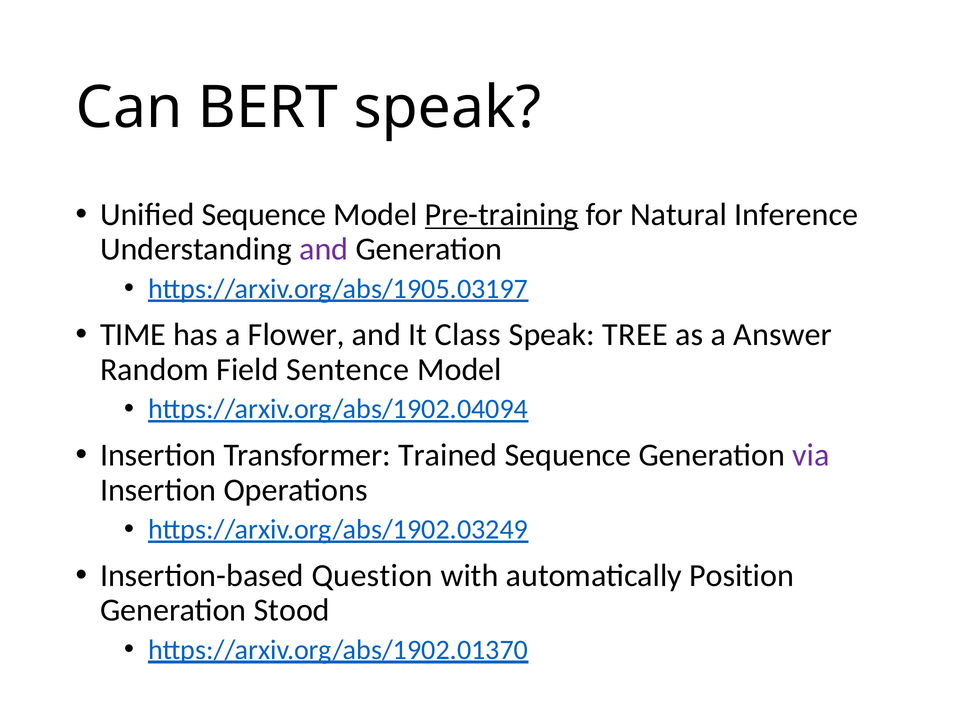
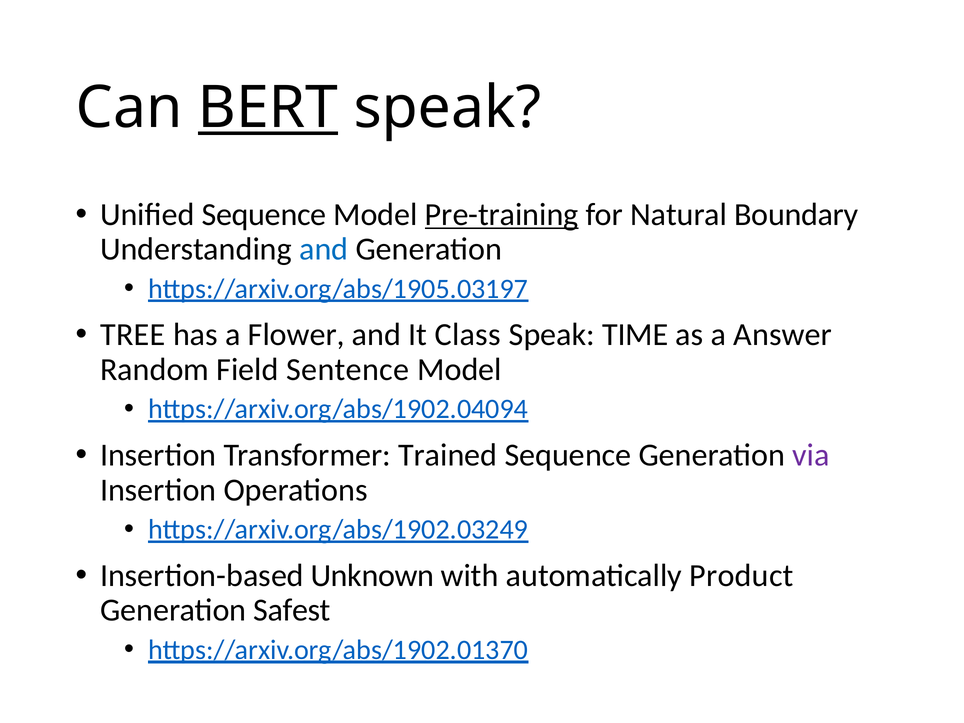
BERT underline: none -> present
Inference: Inference -> Boundary
and at (324, 249) colour: purple -> blue
TIME: TIME -> TREE
TREE: TREE -> TIME
Question: Question -> Unknown
Position: Position -> Product
Stood: Stood -> Safest
